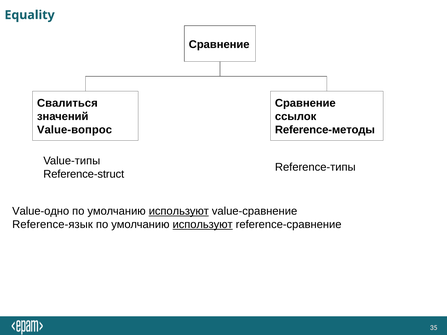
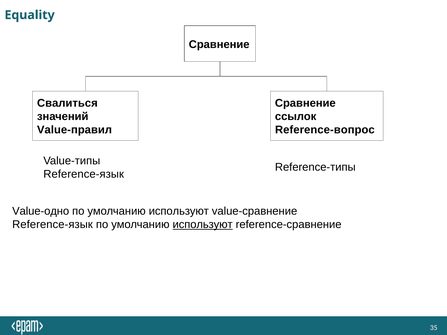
Value-вопрос: Value-вопрос -> Value-правил
Reference-методы: Reference-методы -> Reference-вопрос
Reference-struct at (84, 174): Reference-struct -> Reference-язык
используют at (179, 211) underline: present -> none
